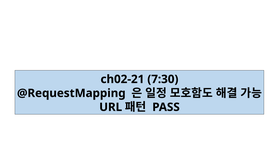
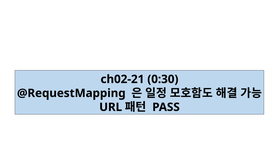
7:30: 7:30 -> 0:30
